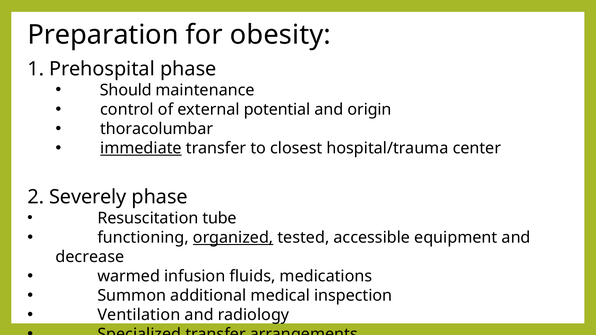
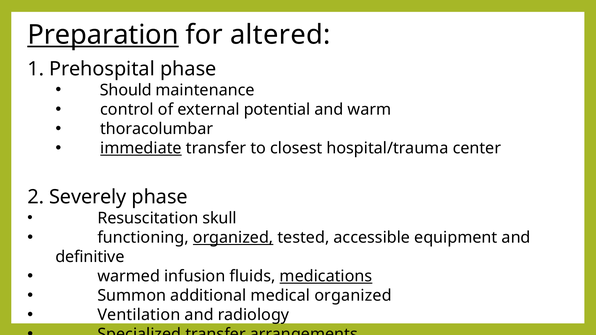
Preparation underline: none -> present
obesity: obesity -> altered
origin: origin -> warm
tube: tube -> skull
decrease: decrease -> definitive
medications underline: none -> present
medical inspection: inspection -> organized
